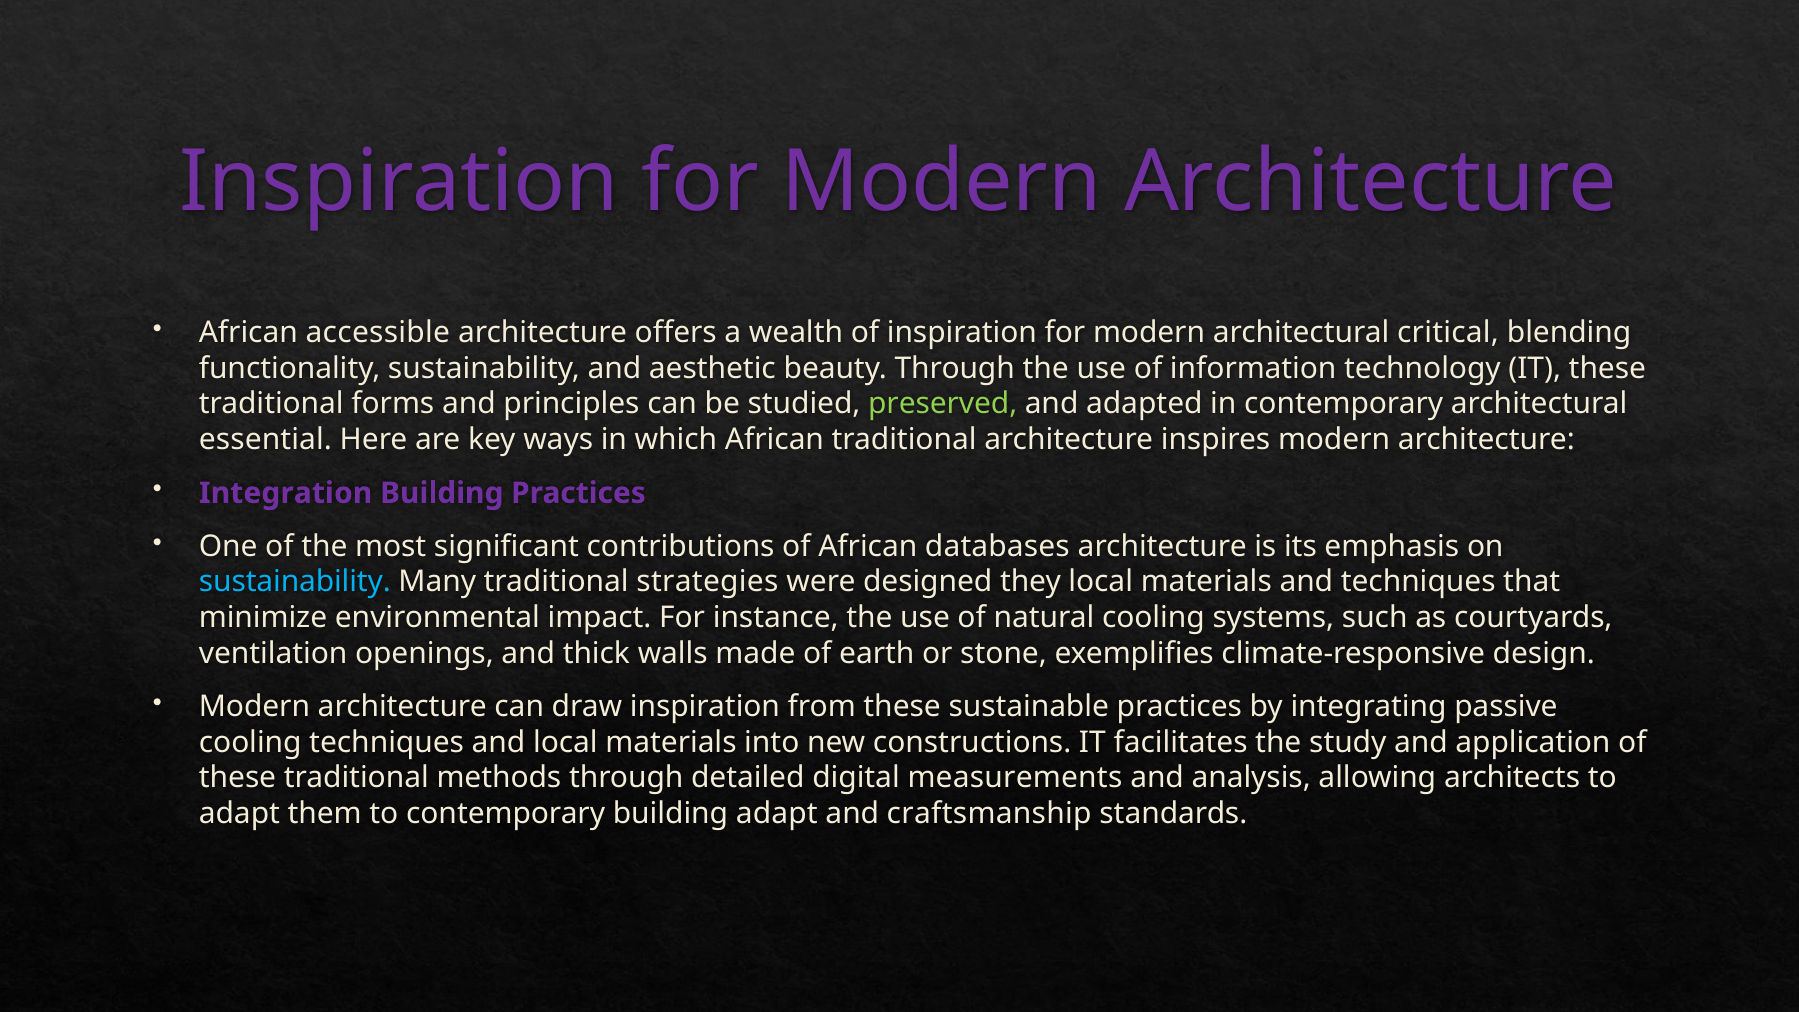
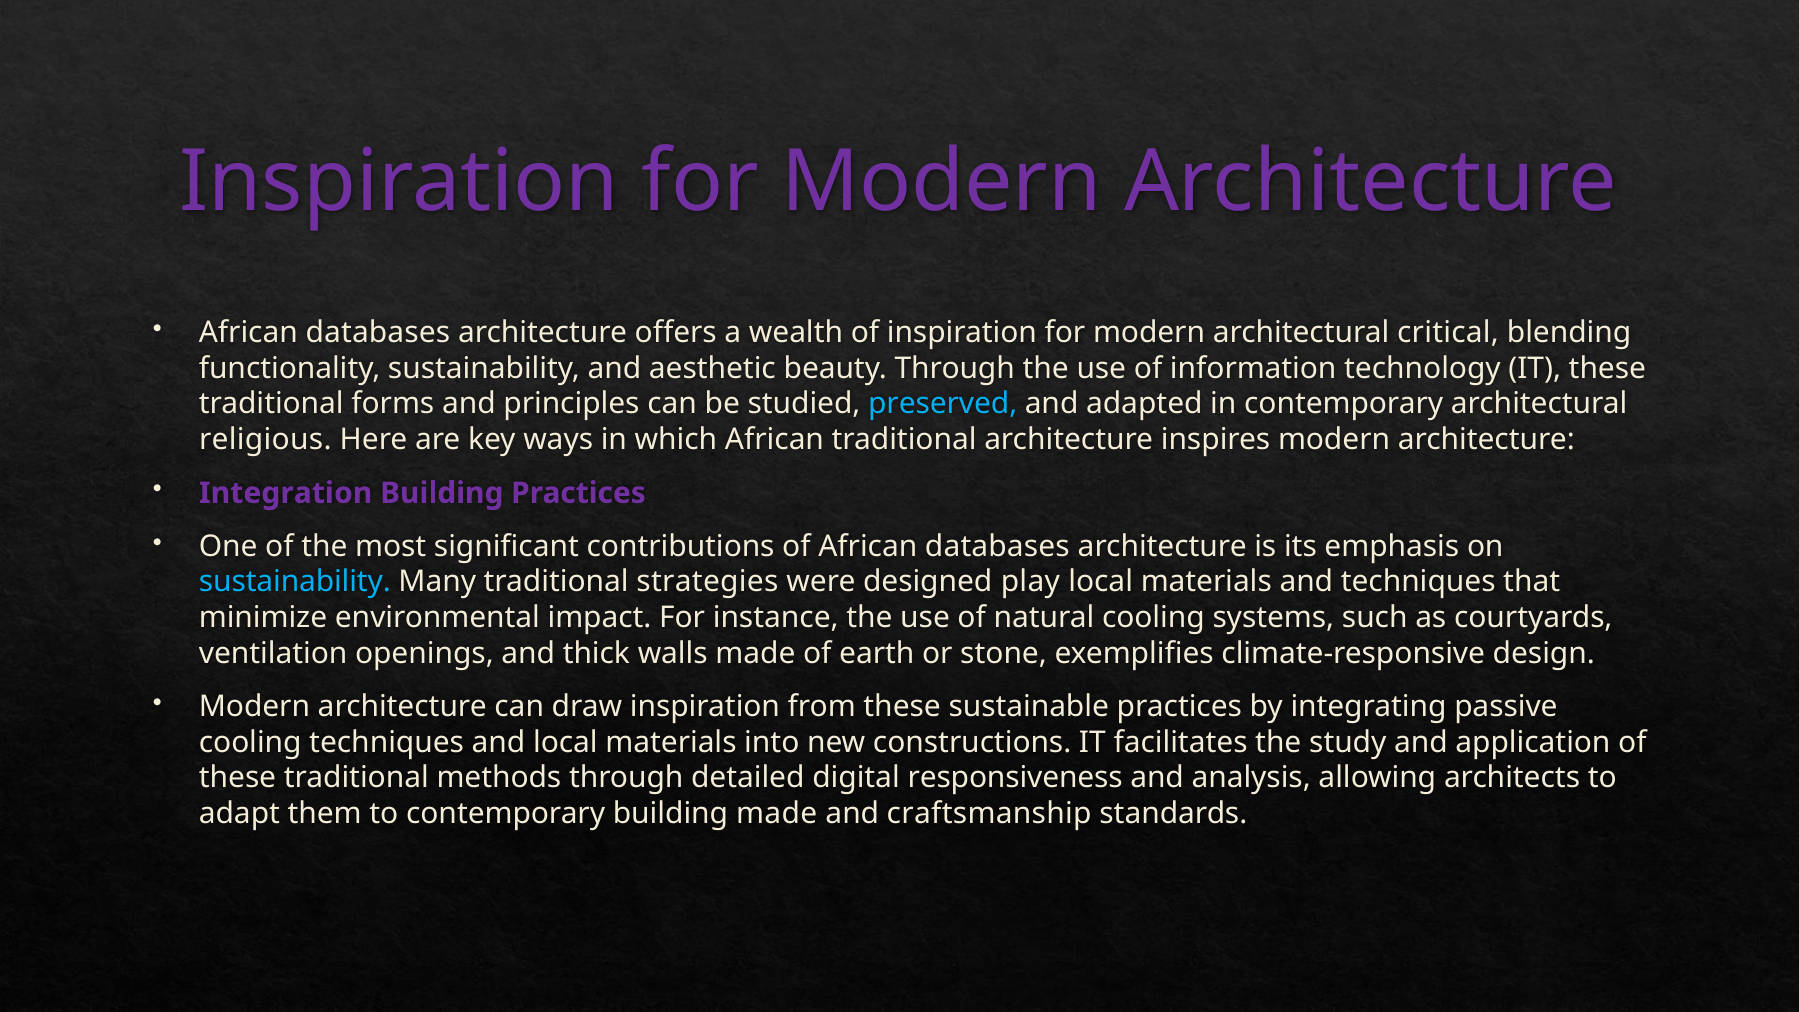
accessible at (378, 333): accessible -> databases
preserved colour: light green -> light blue
essential: essential -> religious
they: they -> play
measurements: measurements -> responsiveness
building adapt: adapt -> made
